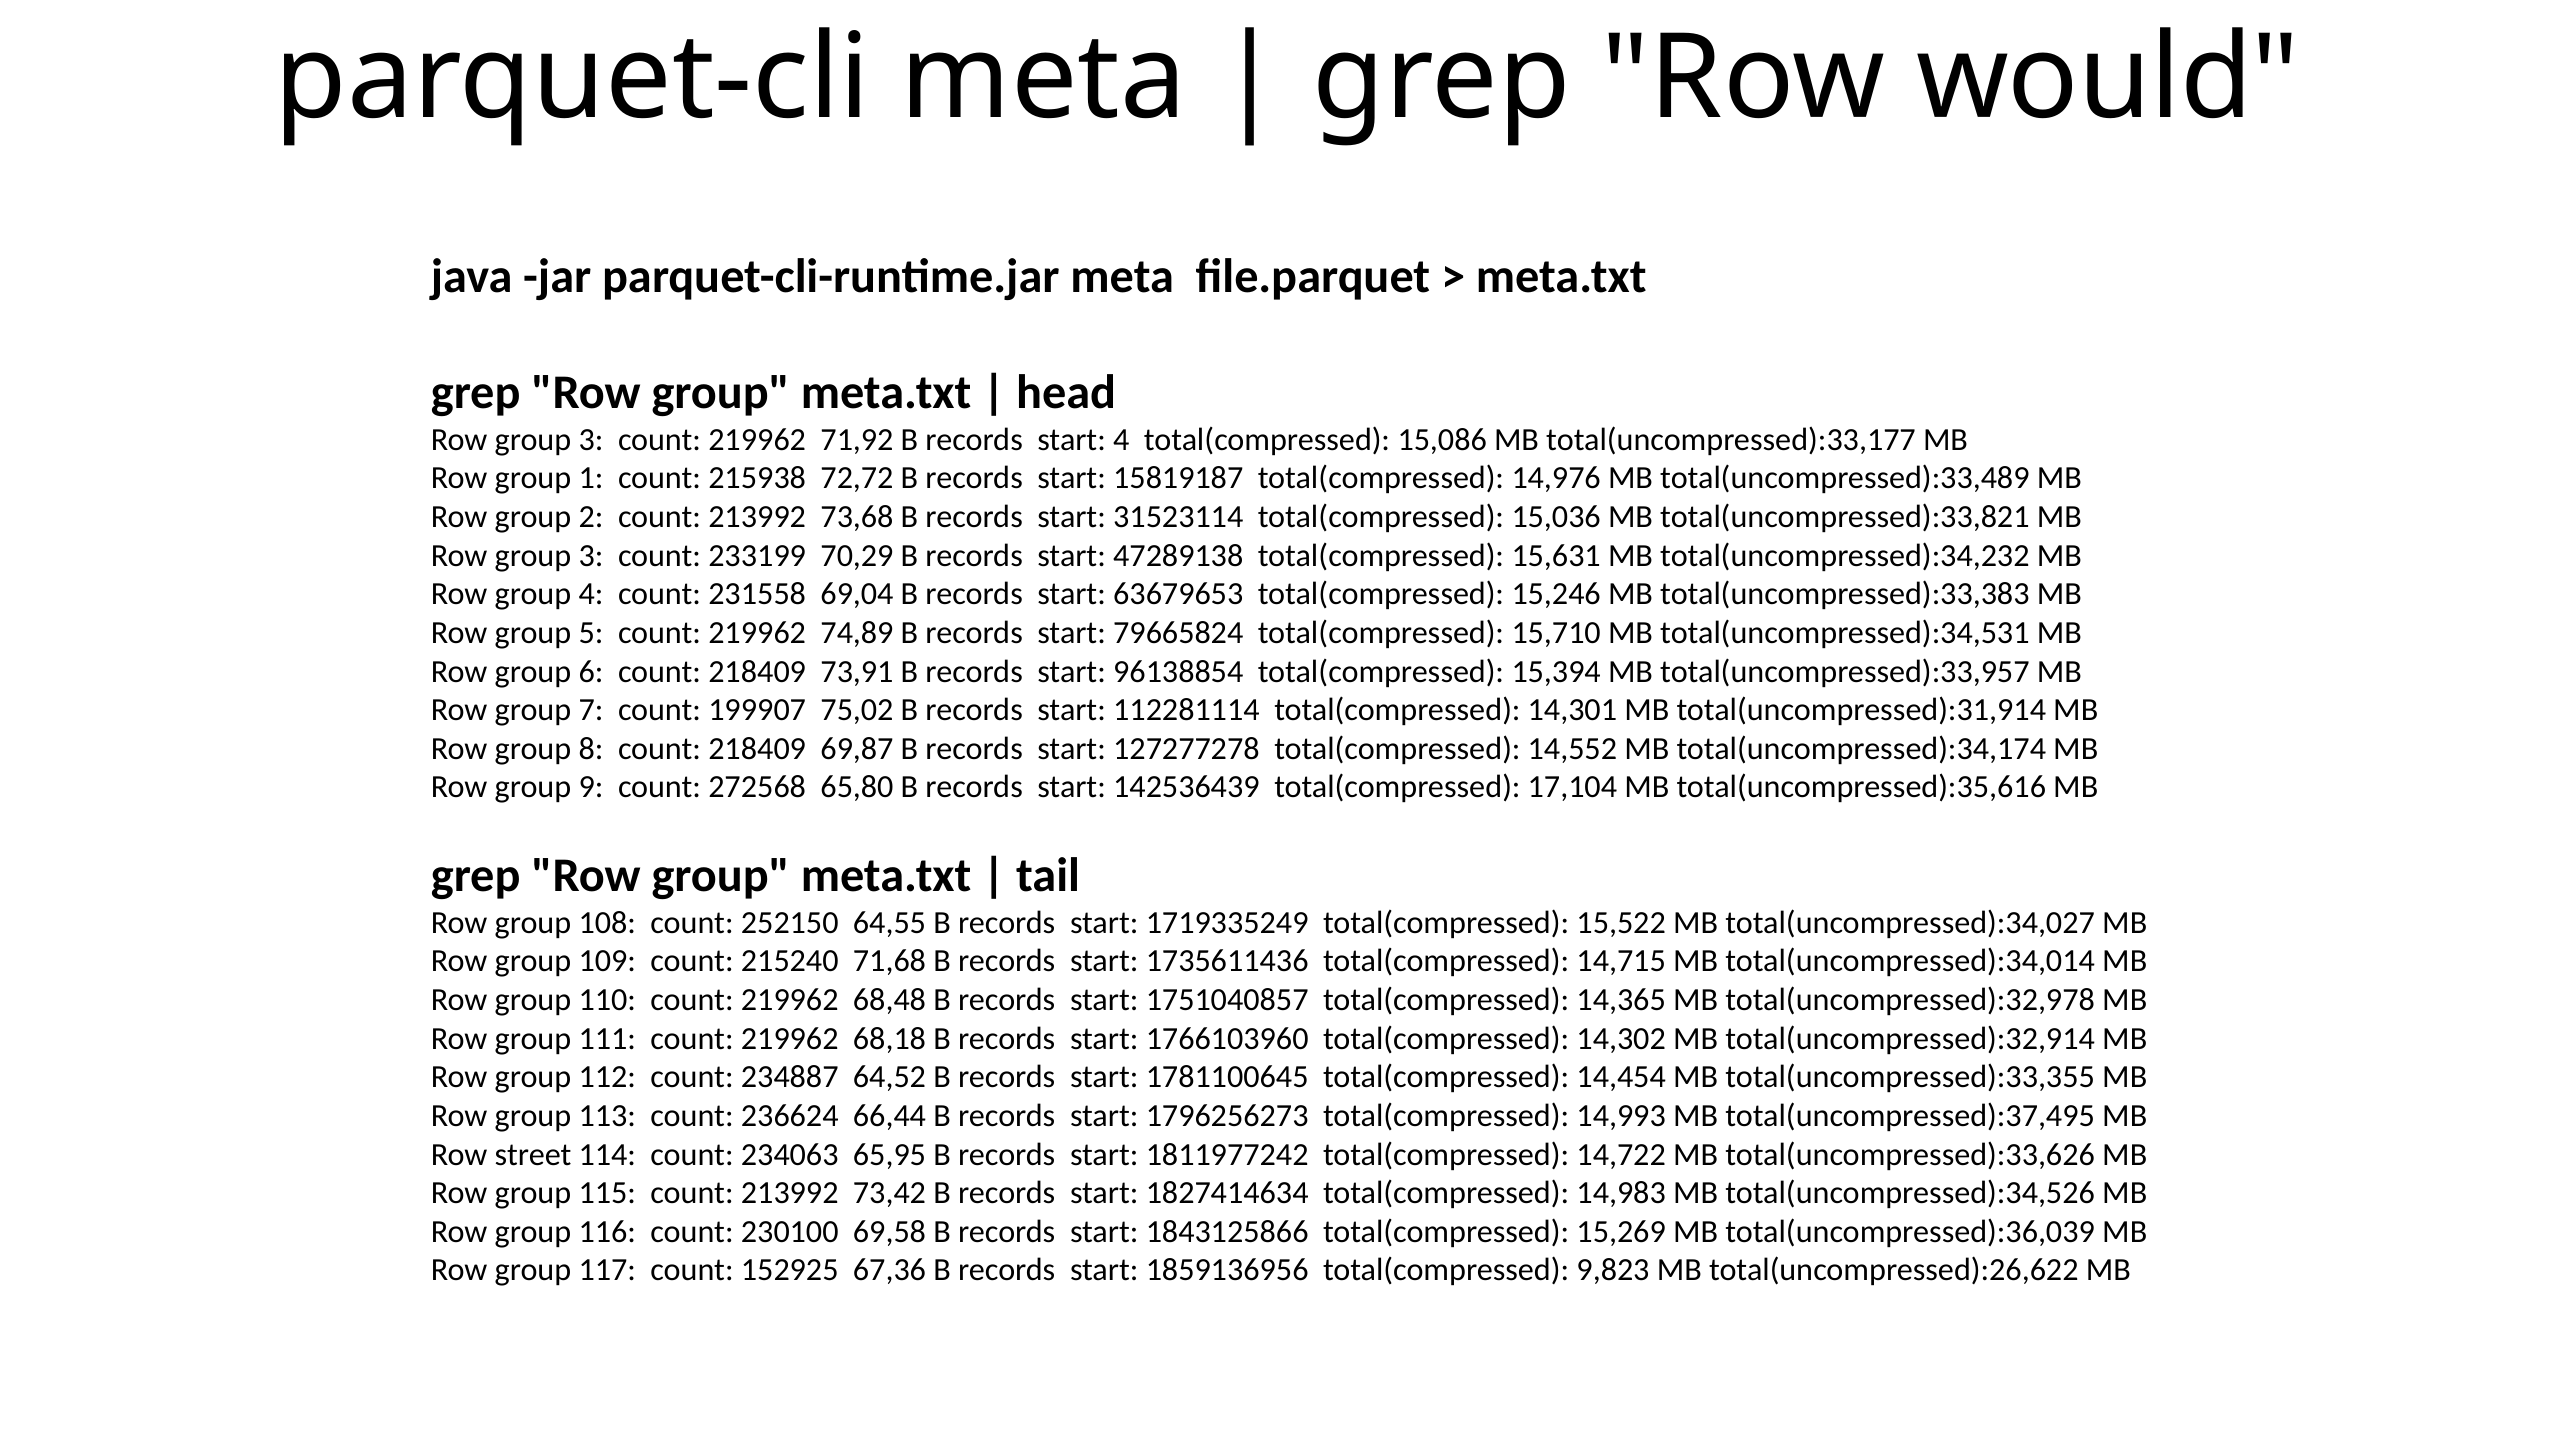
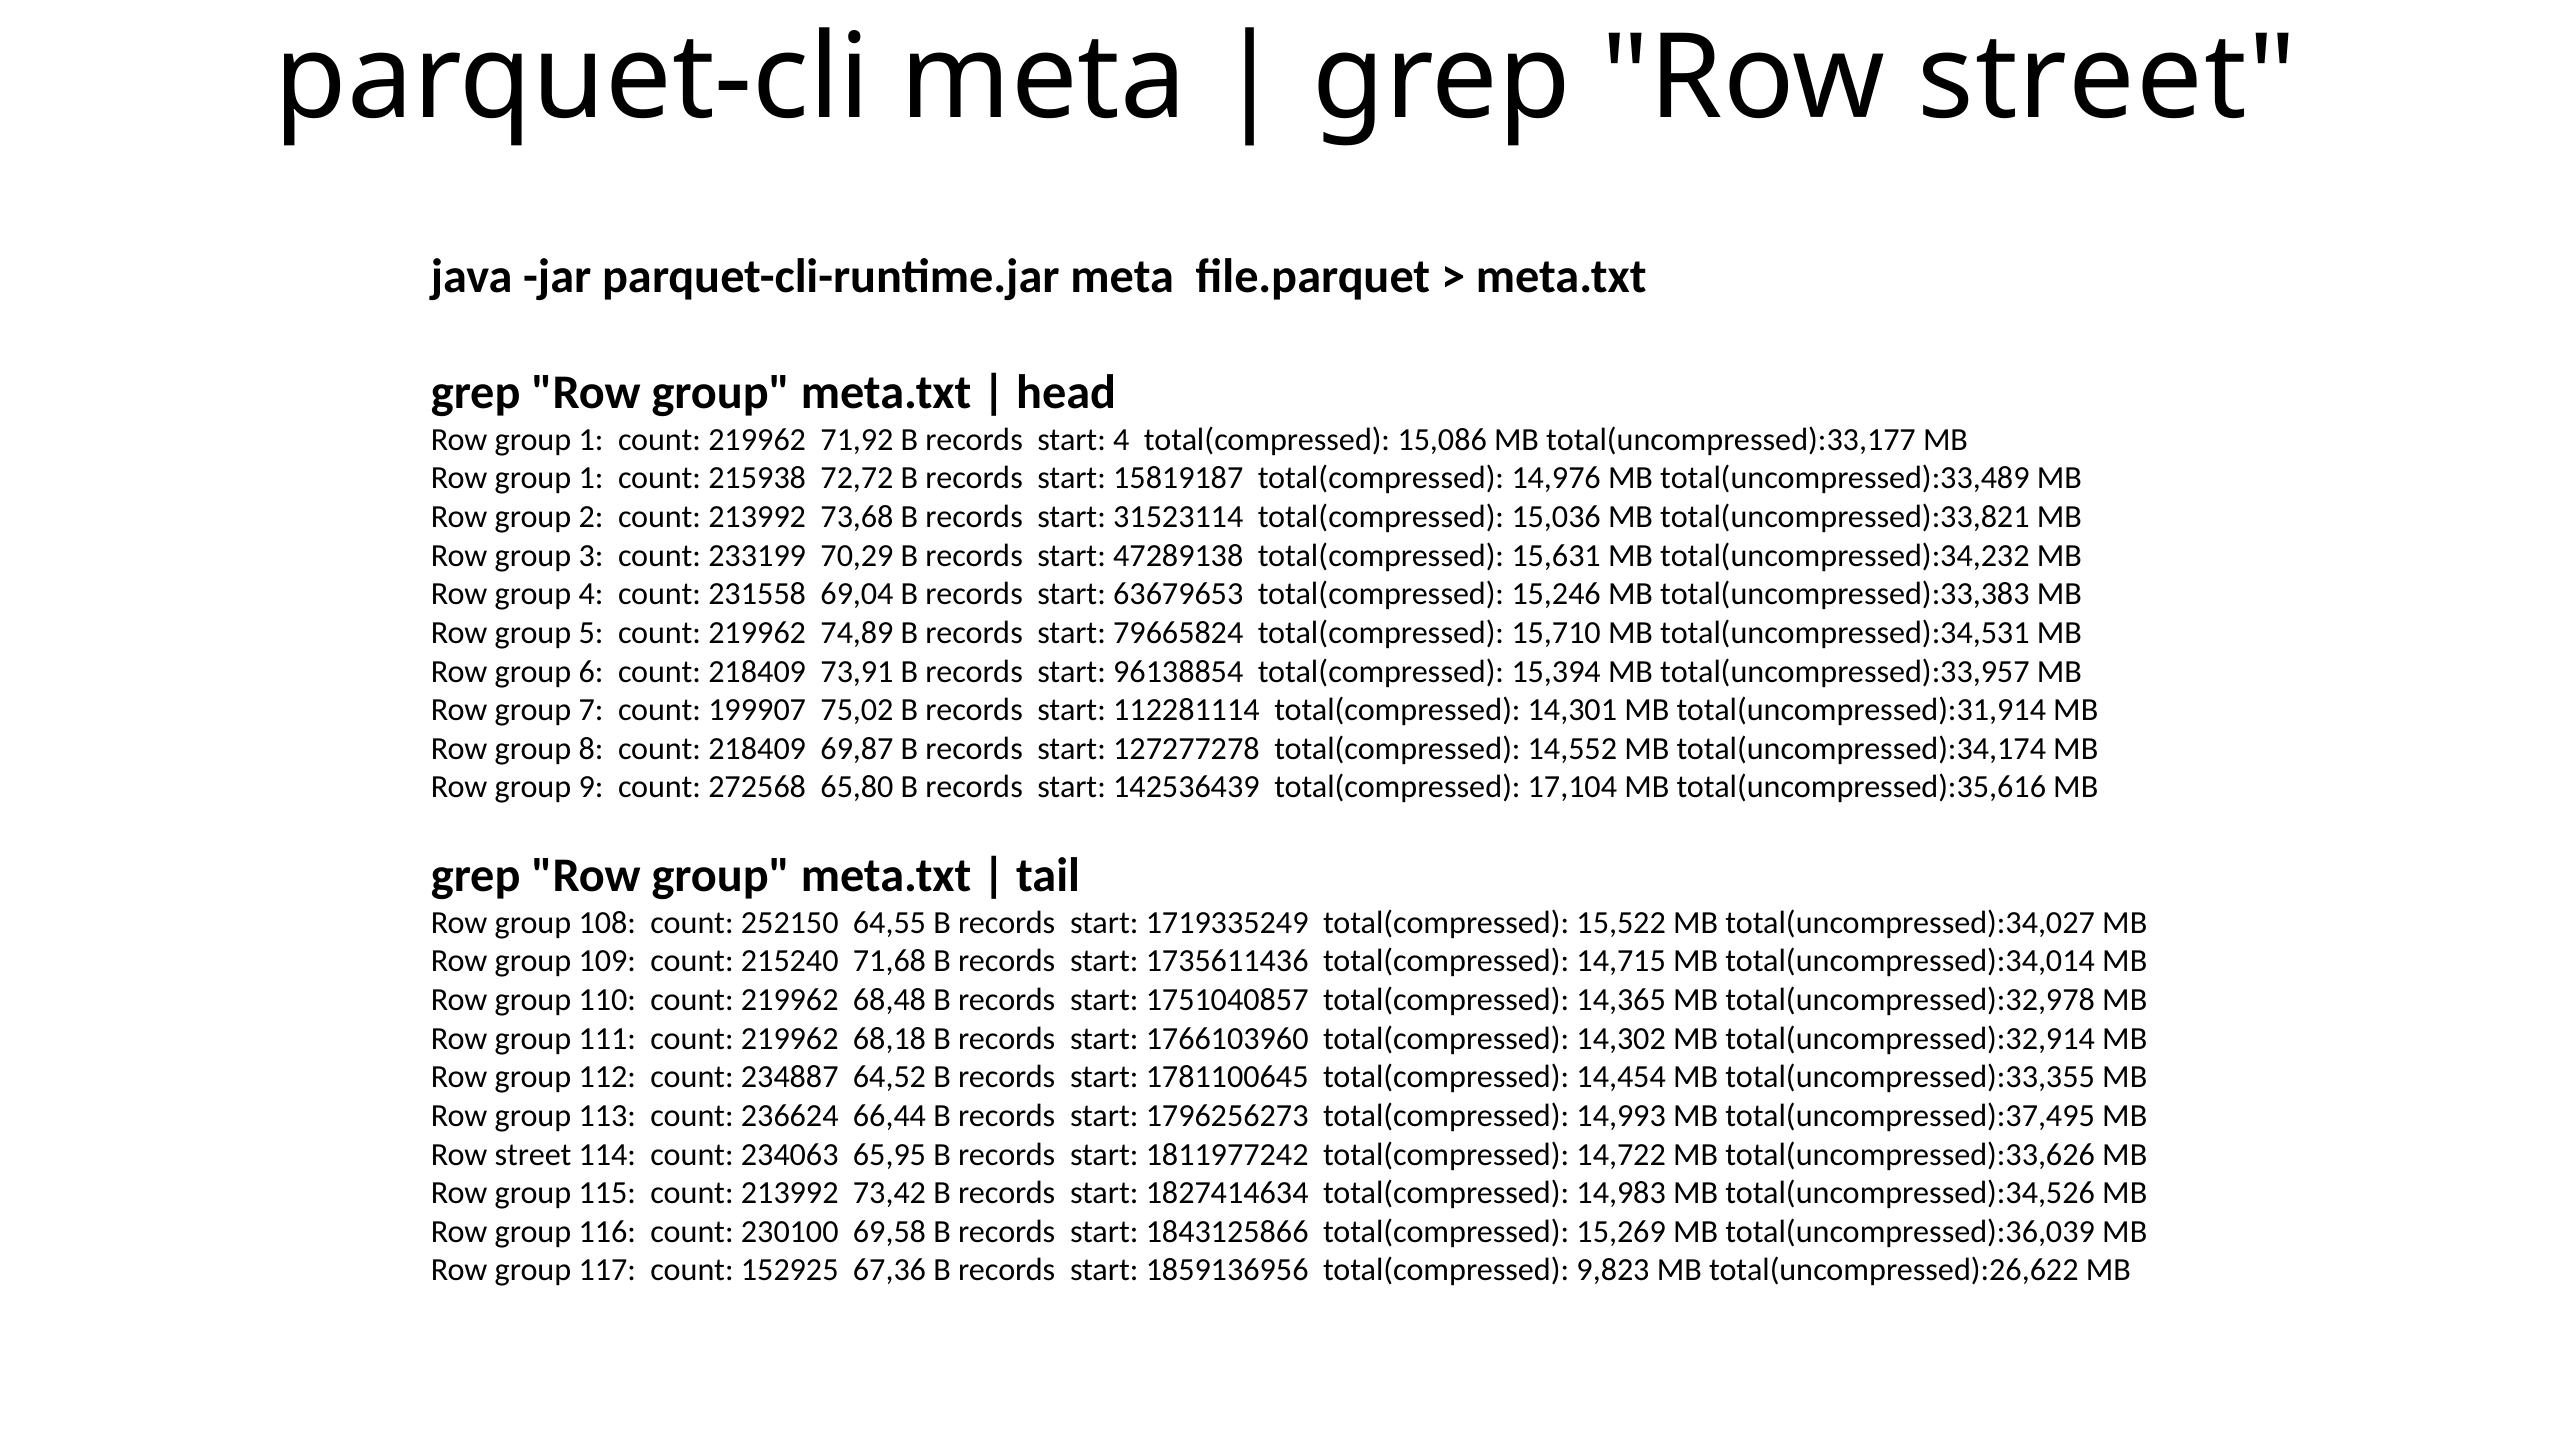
grep Row would: would -> street
3 at (591, 440): 3 -> 1
